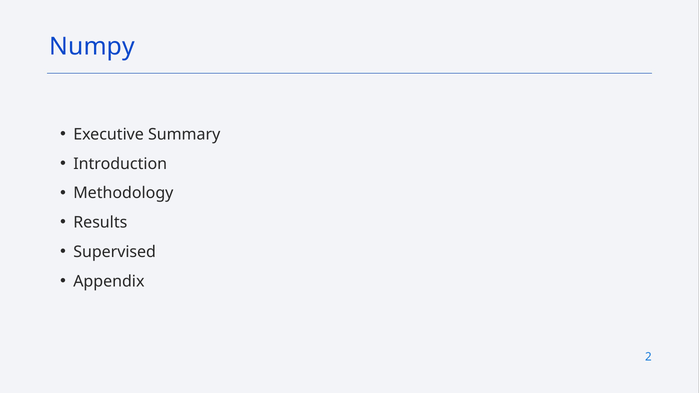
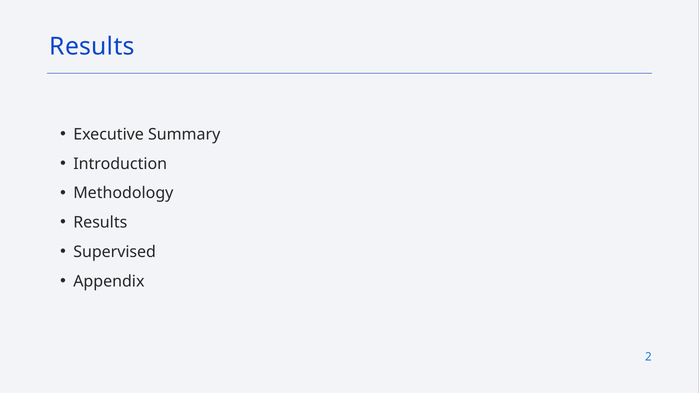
Numpy at (92, 47): Numpy -> Results
